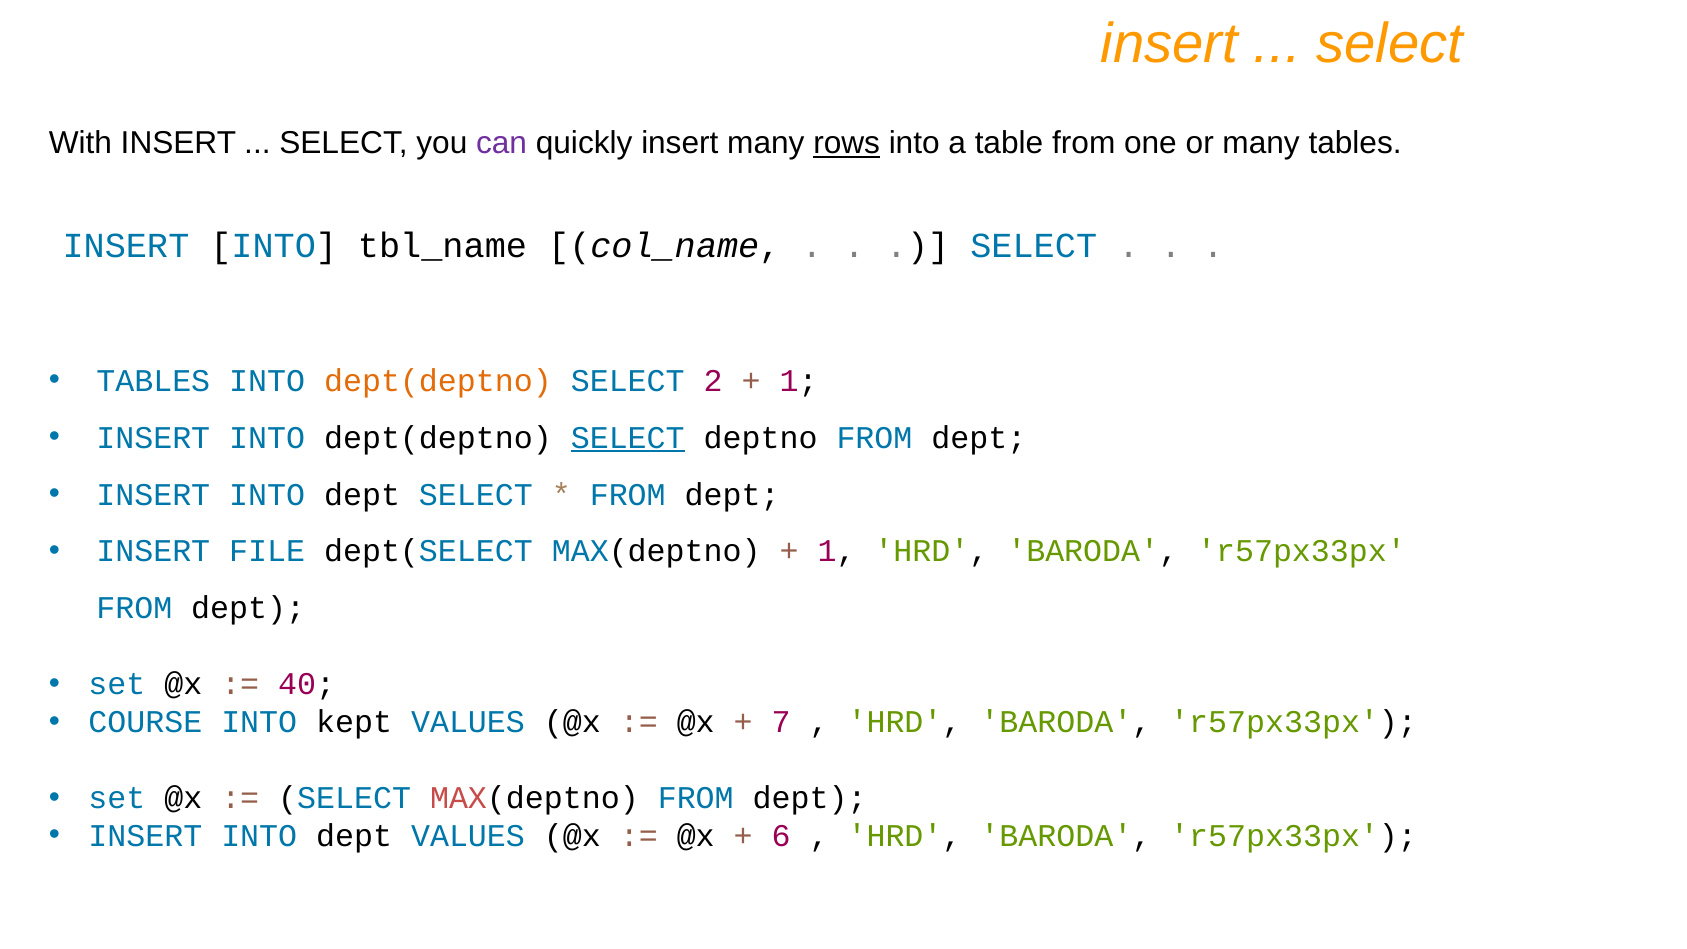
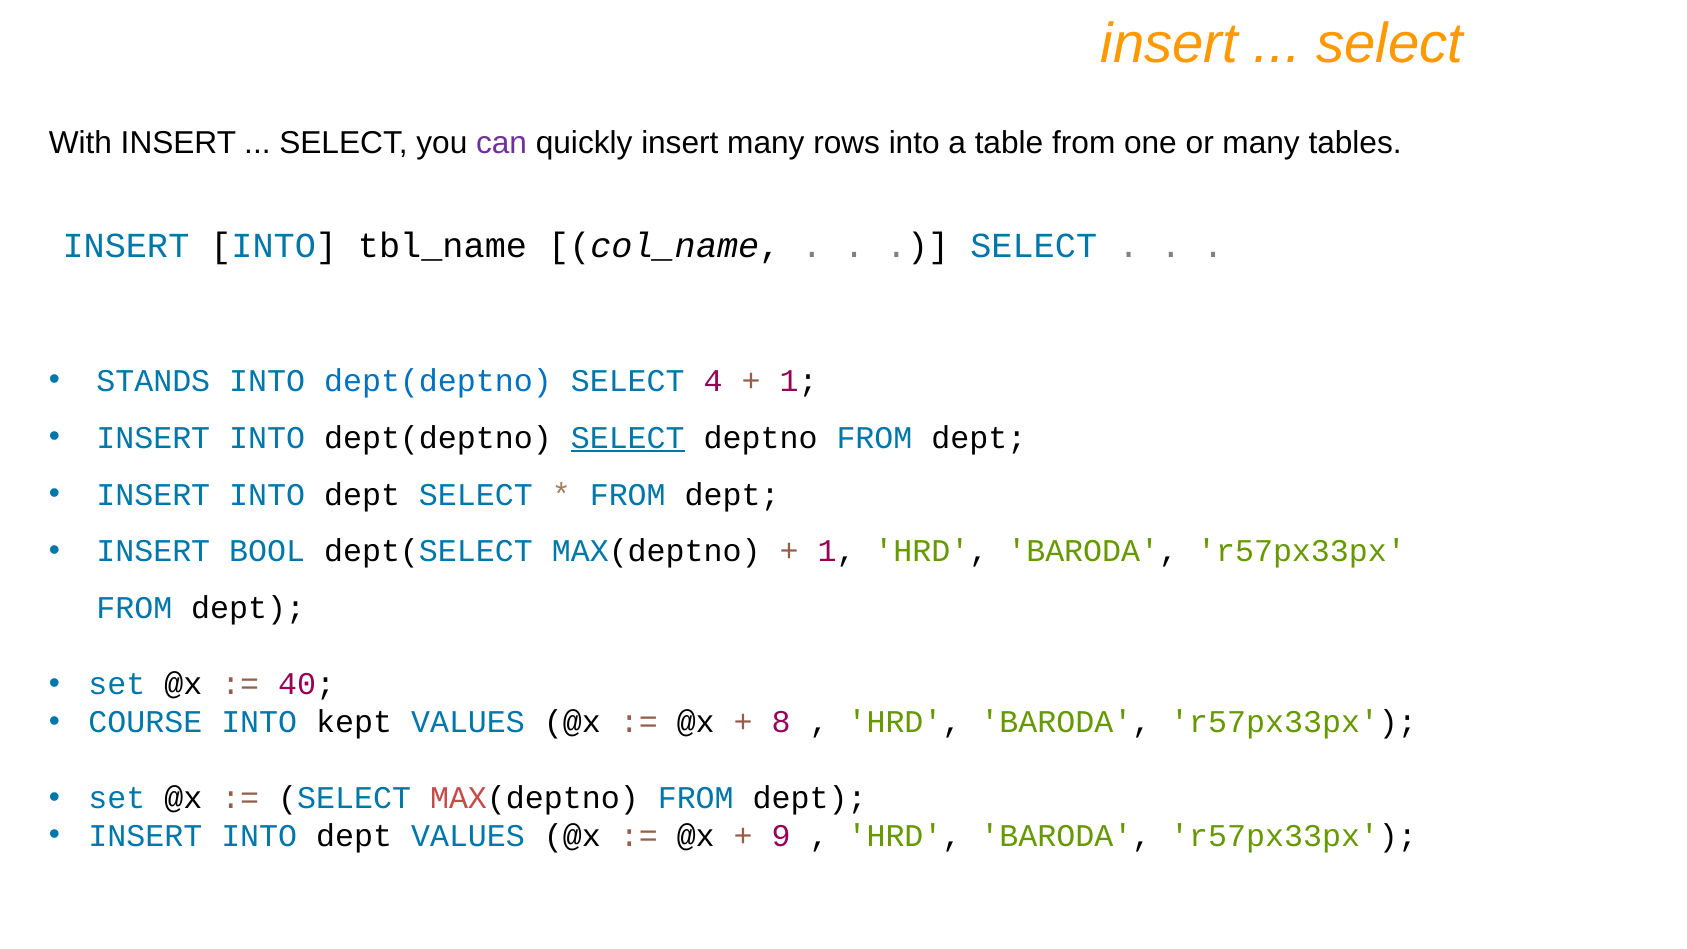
rows underline: present -> none
TABLES at (153, 381): TABLES -> STANDS
dept(deptno at (438, 381) colour: orange -> blue
2: 2 -> 4
FILE: FILE -> BOOL
7: 7 -> 8
6: 6 -> 9
